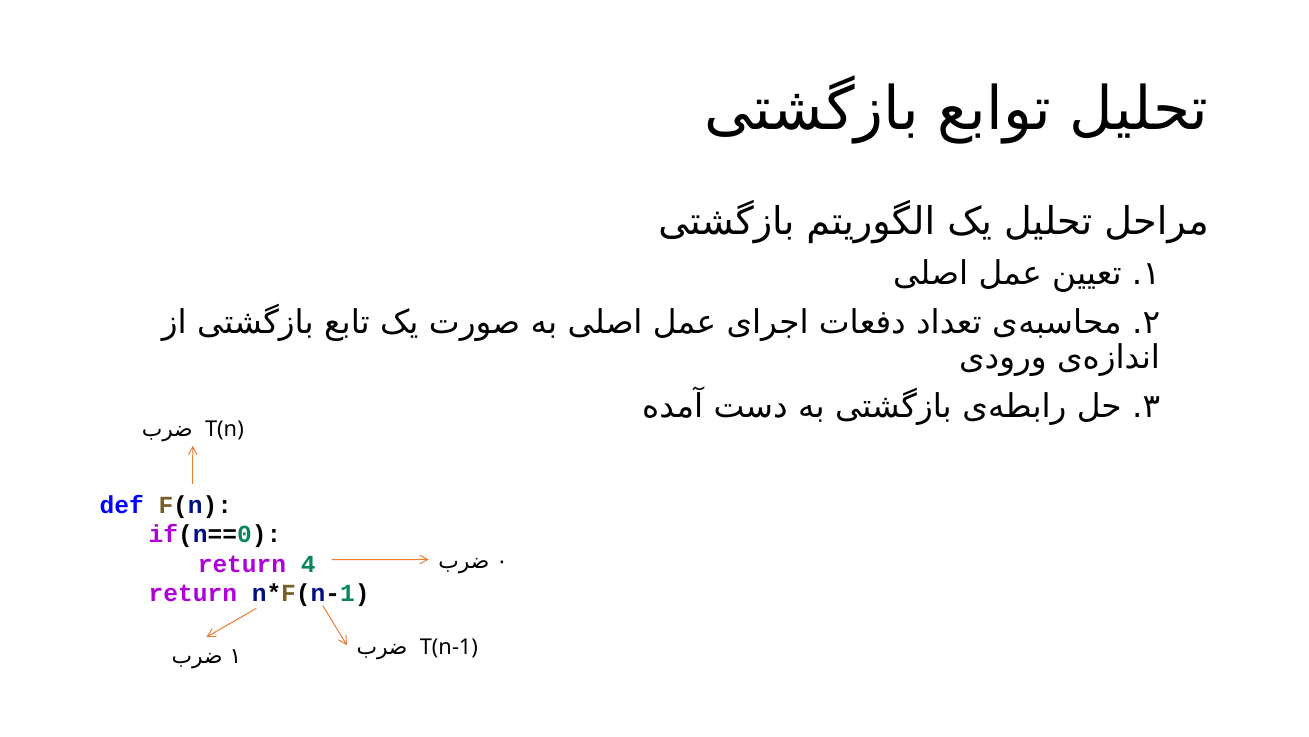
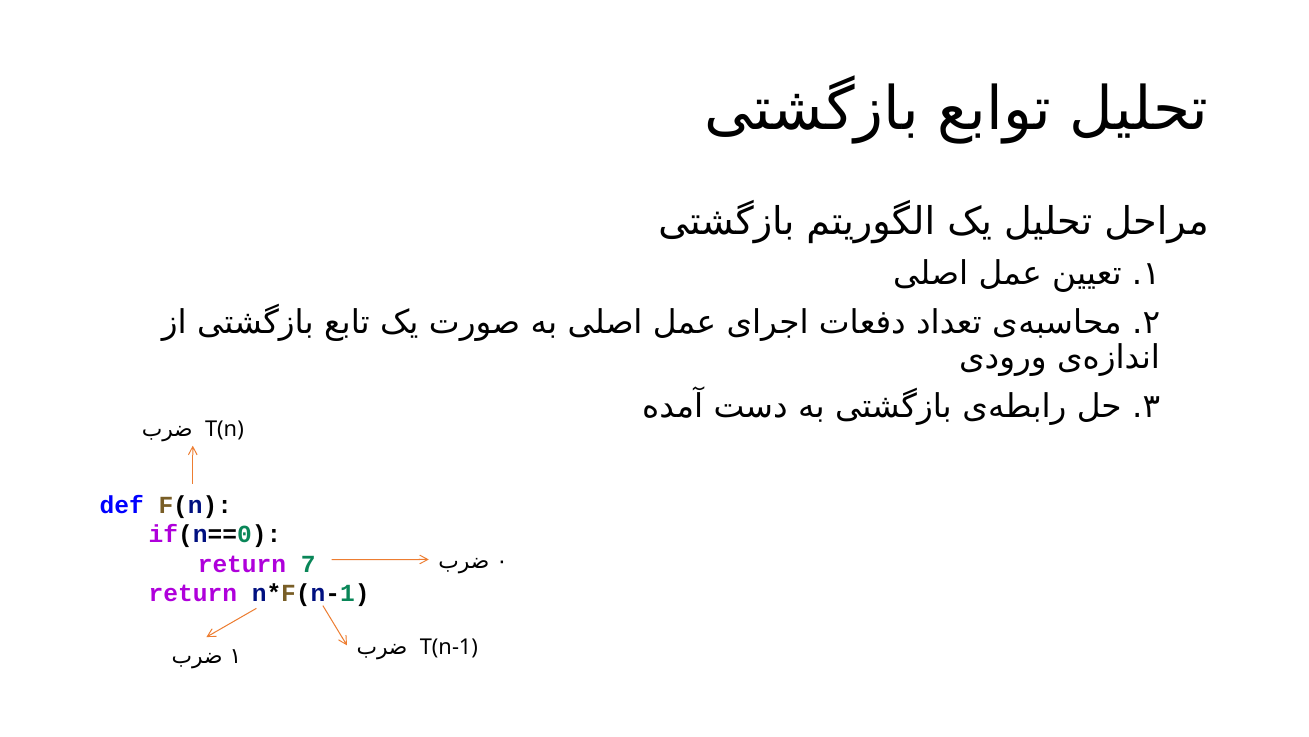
4: 4 -> 7
